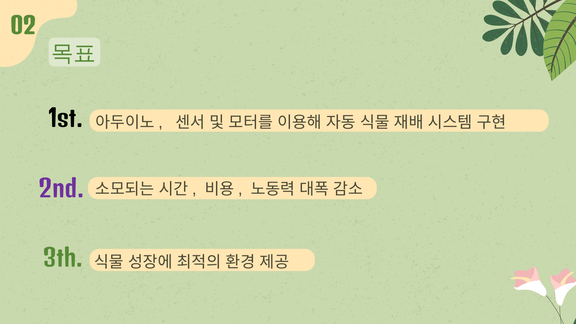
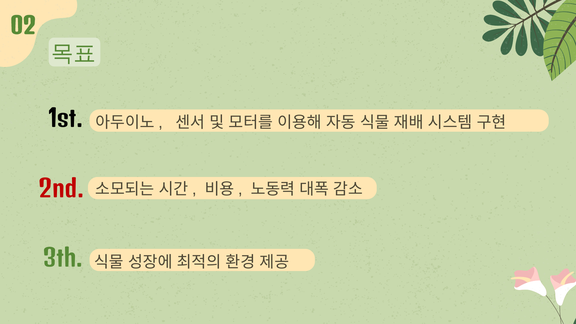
2nd colour: purple -> red
